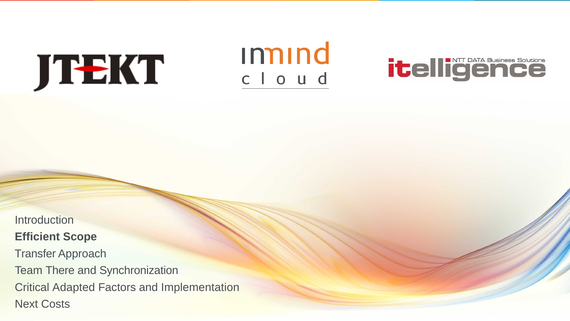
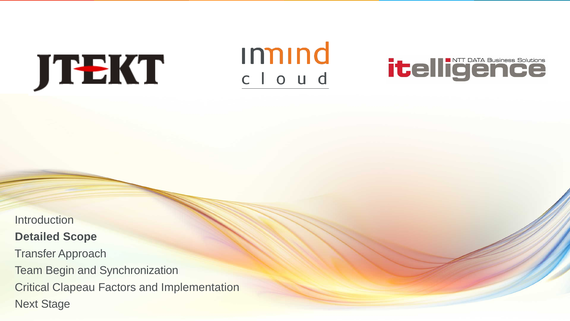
Efficient: Efficient -> Detailed
There: There -> Begin
Adapted: Adapted -> Clapeau
Costs: Costs -> Stage
